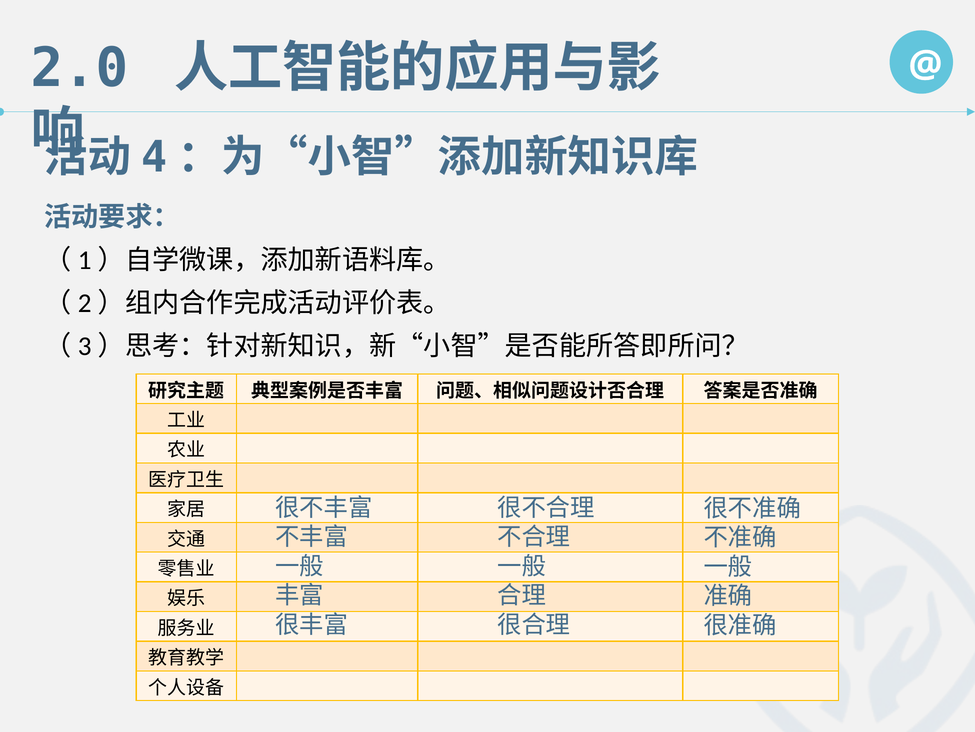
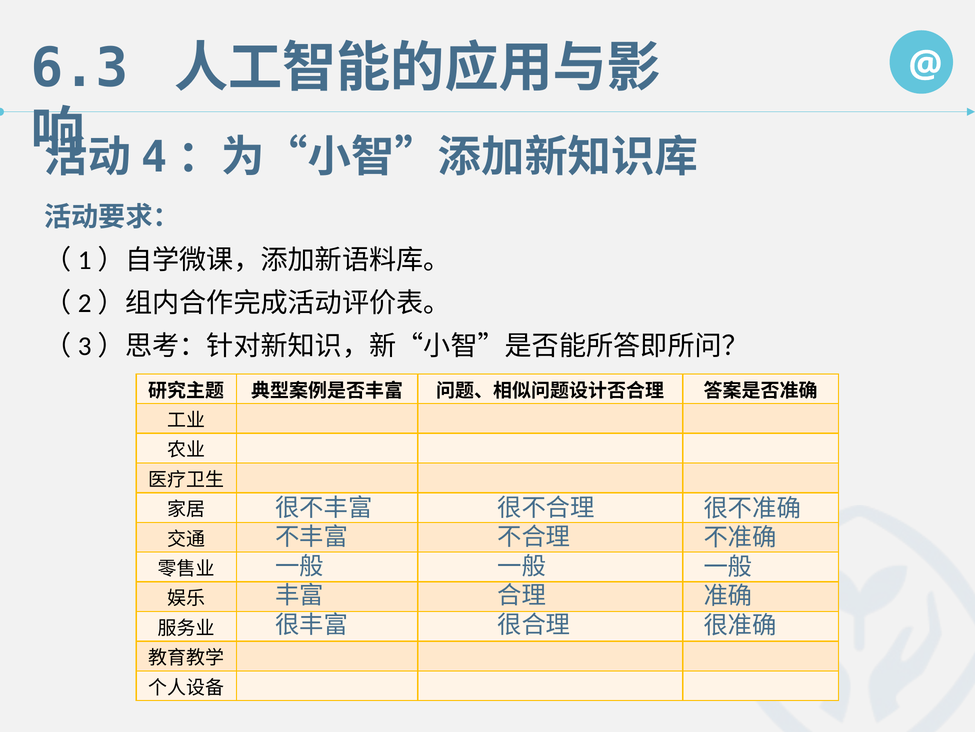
2.0: 2.0 -> 6.3
